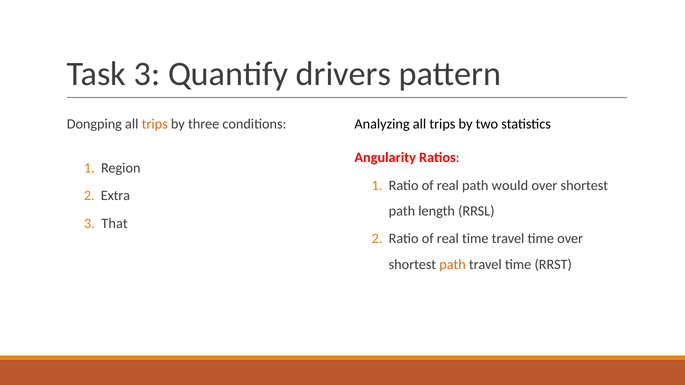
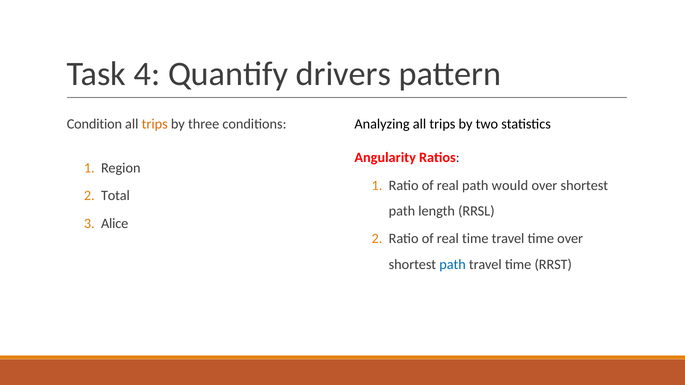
Task 3: 3 -> 4
Dongping: Dongping -> Condition
Extra: Extra -> Total
That: That -> Alice
path at (453, 265) colour: orange -> blue
